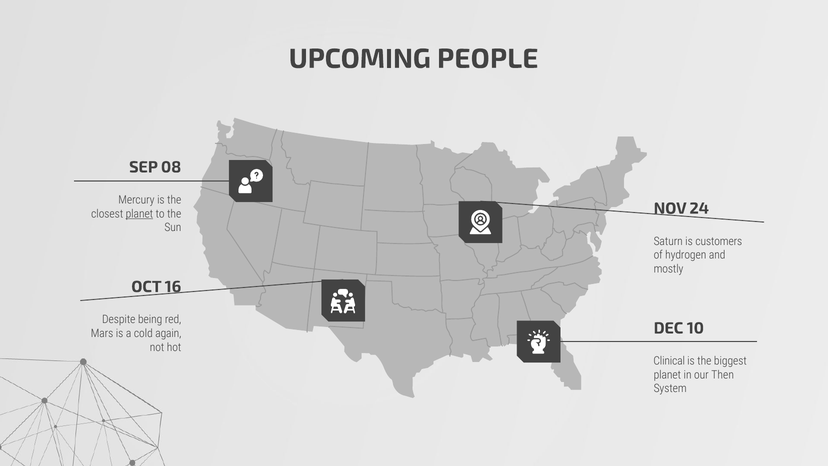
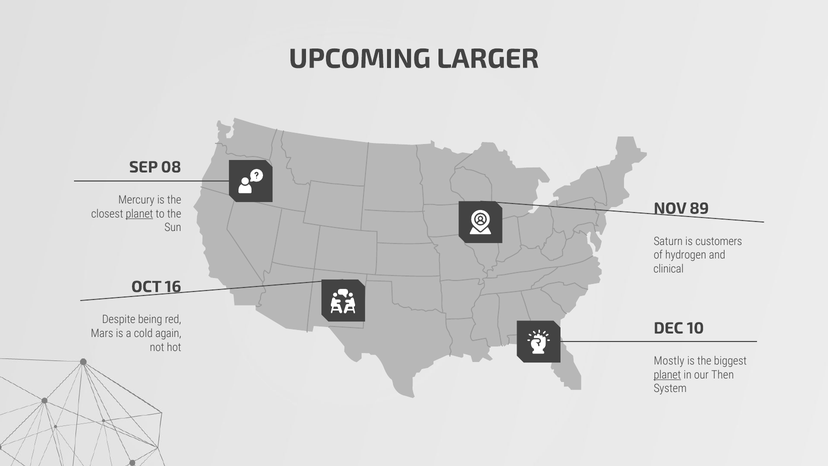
PEOPLE: PEOPLE -> LARGER
24: 24 -> 89
mostly: mostly -> clinical
Clinical: Clinical -> Mostly
planet at (667, 375) underline: none -> present
